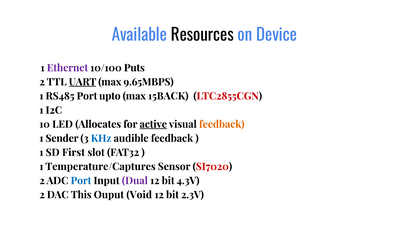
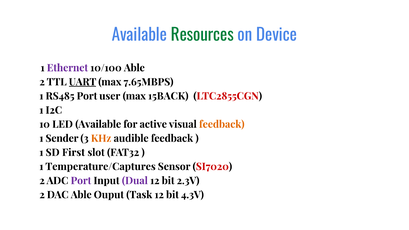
Resources colour: black -> green
10/100 Puts: Puts -> Able
9.65MBPS: 9.65MBPS -> 7.65MBPS
upto: upto -> user
LED Allocates: Allocates -> Available
active underline: present -> none
KHz colour: blue -> orange
Port at (81, 181) colour: blue -> purple
4.3V: 4.3V -> 2.3V
DAC This: This -> Able
Void: Void -> Task
2.3V: 2.3V -> 4.3V
